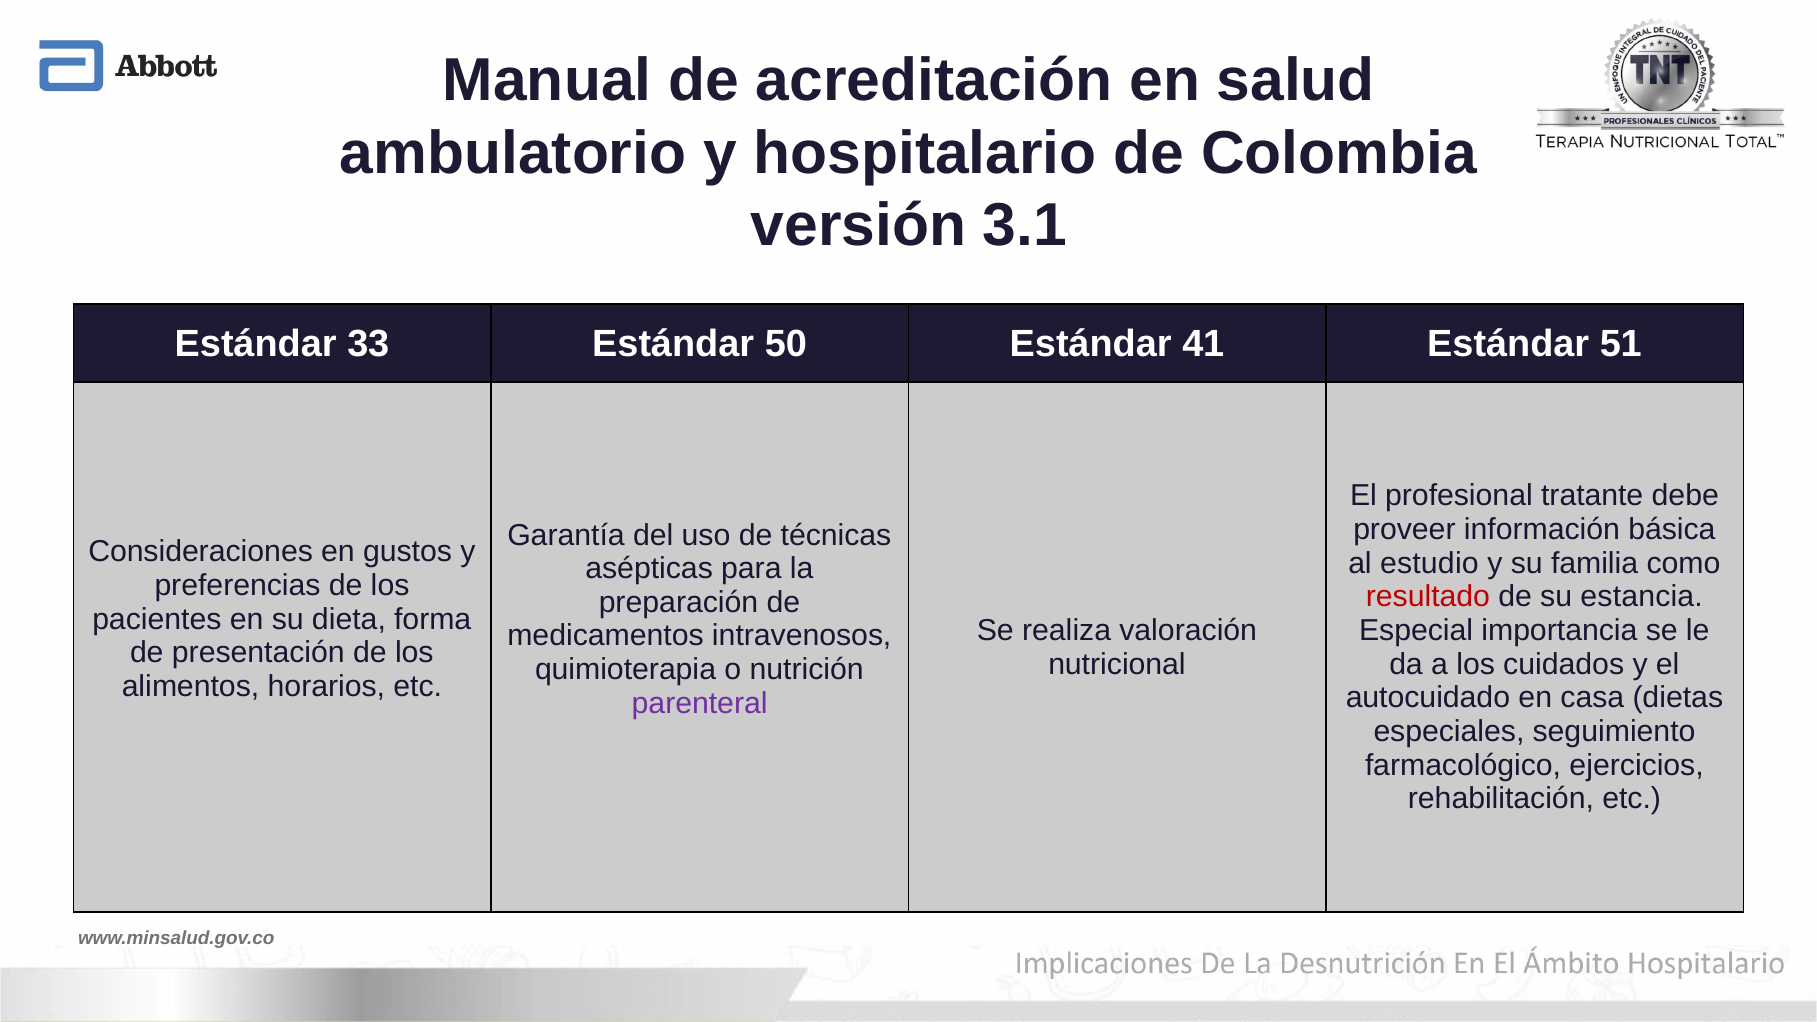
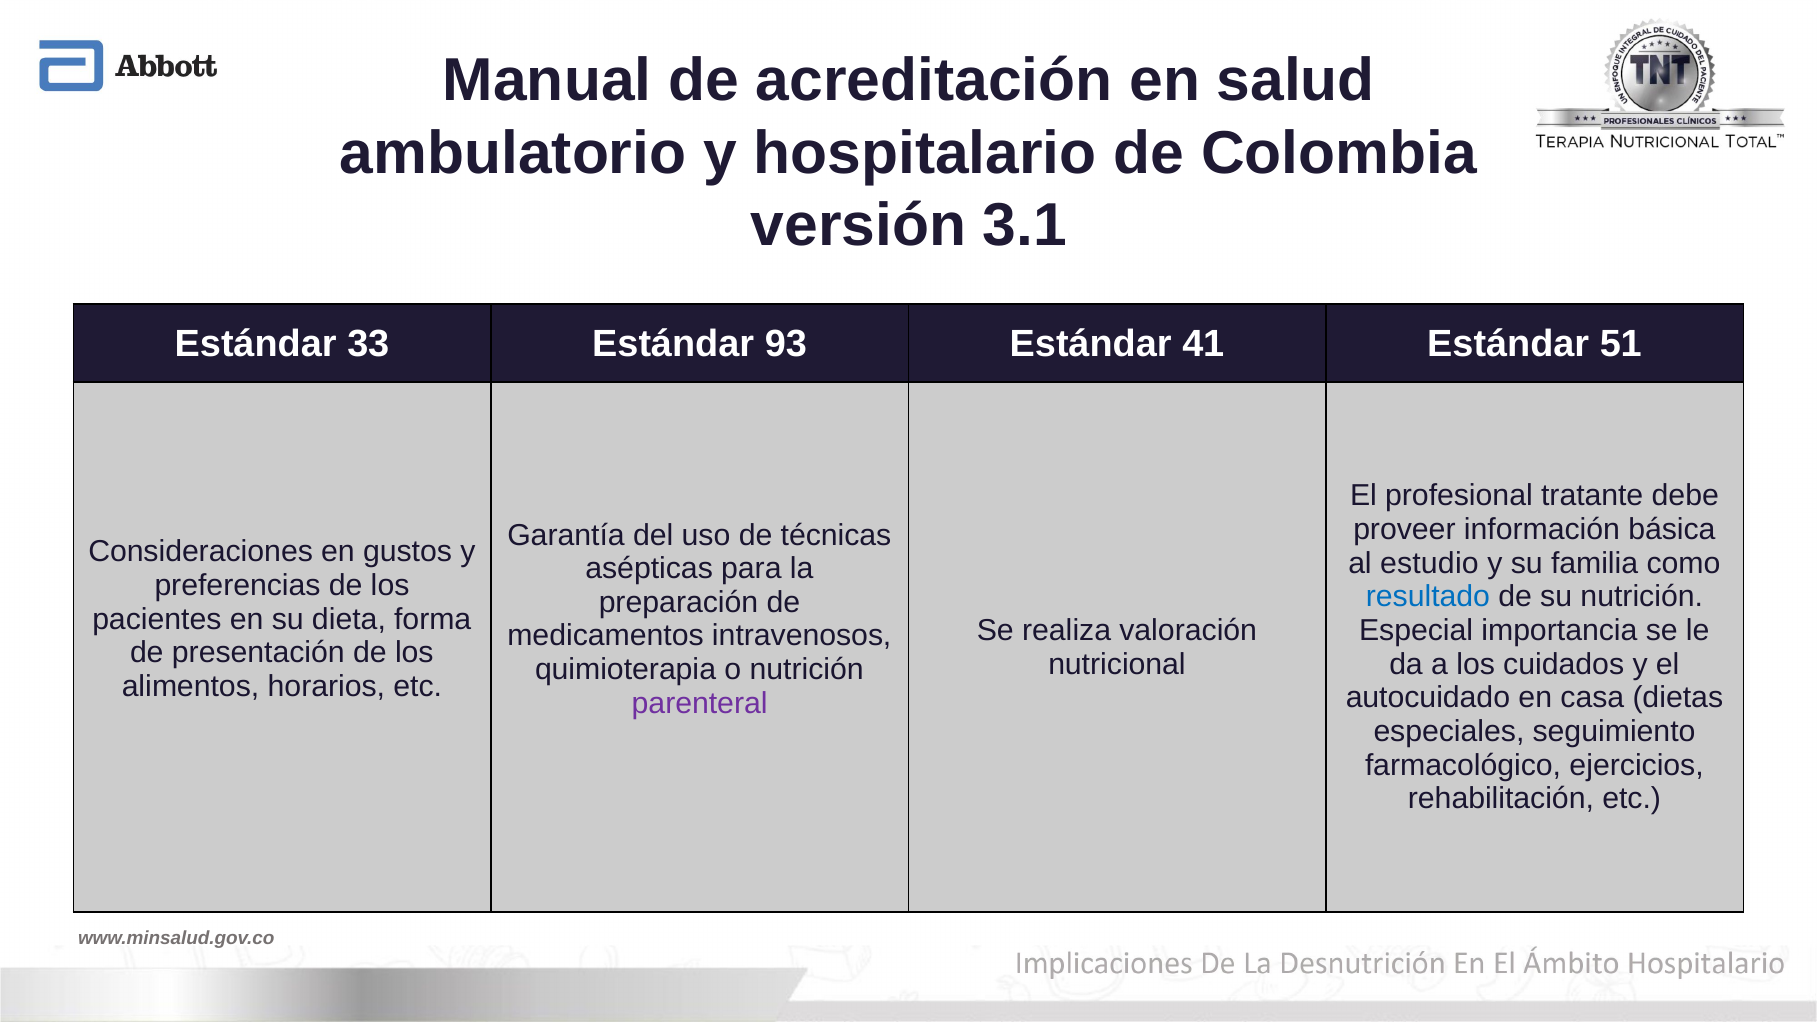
50: 50 -> 93
resultado colour: red -> blue
su estancia: estancia -> nutrición
